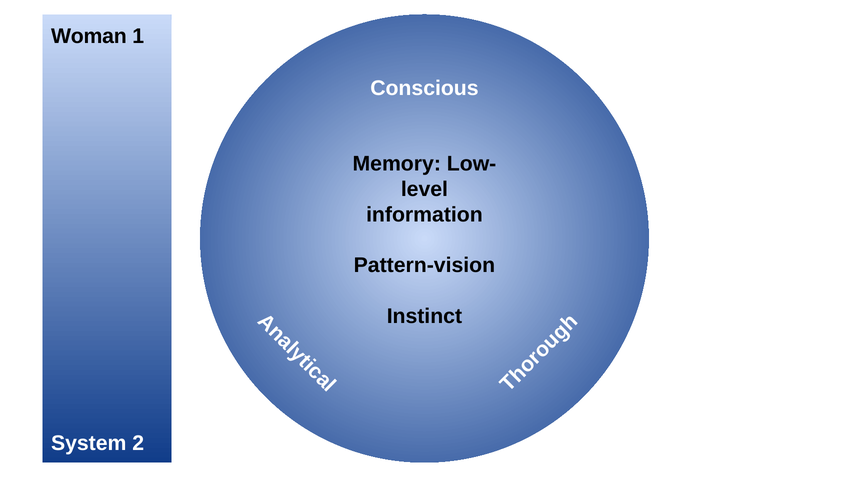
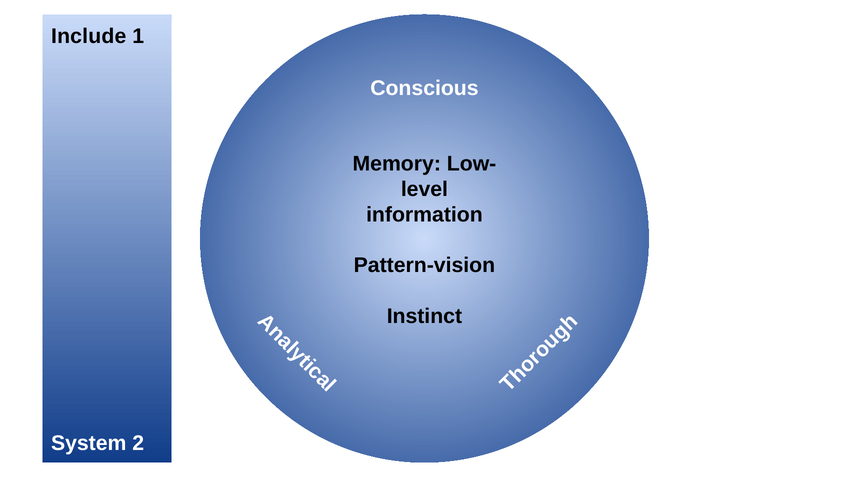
Woman: Woman -> Include
